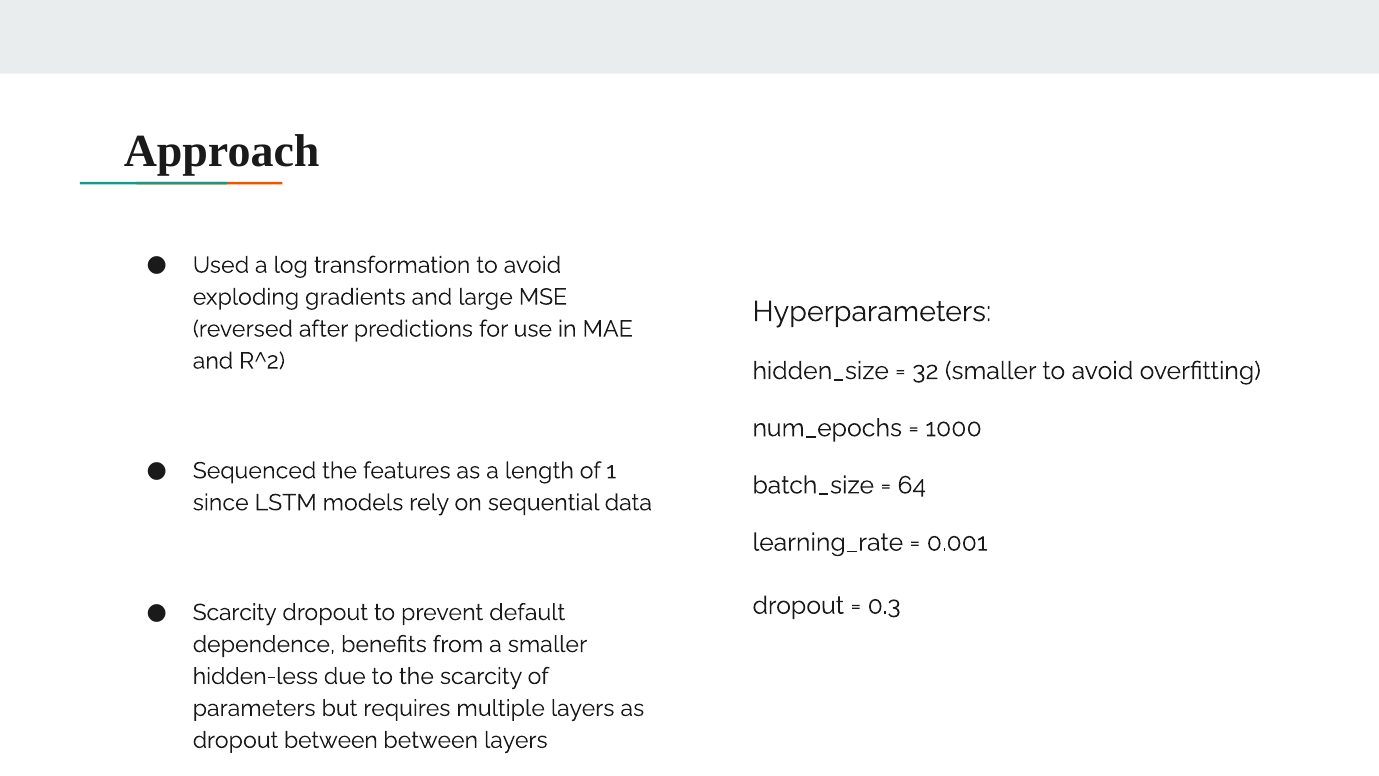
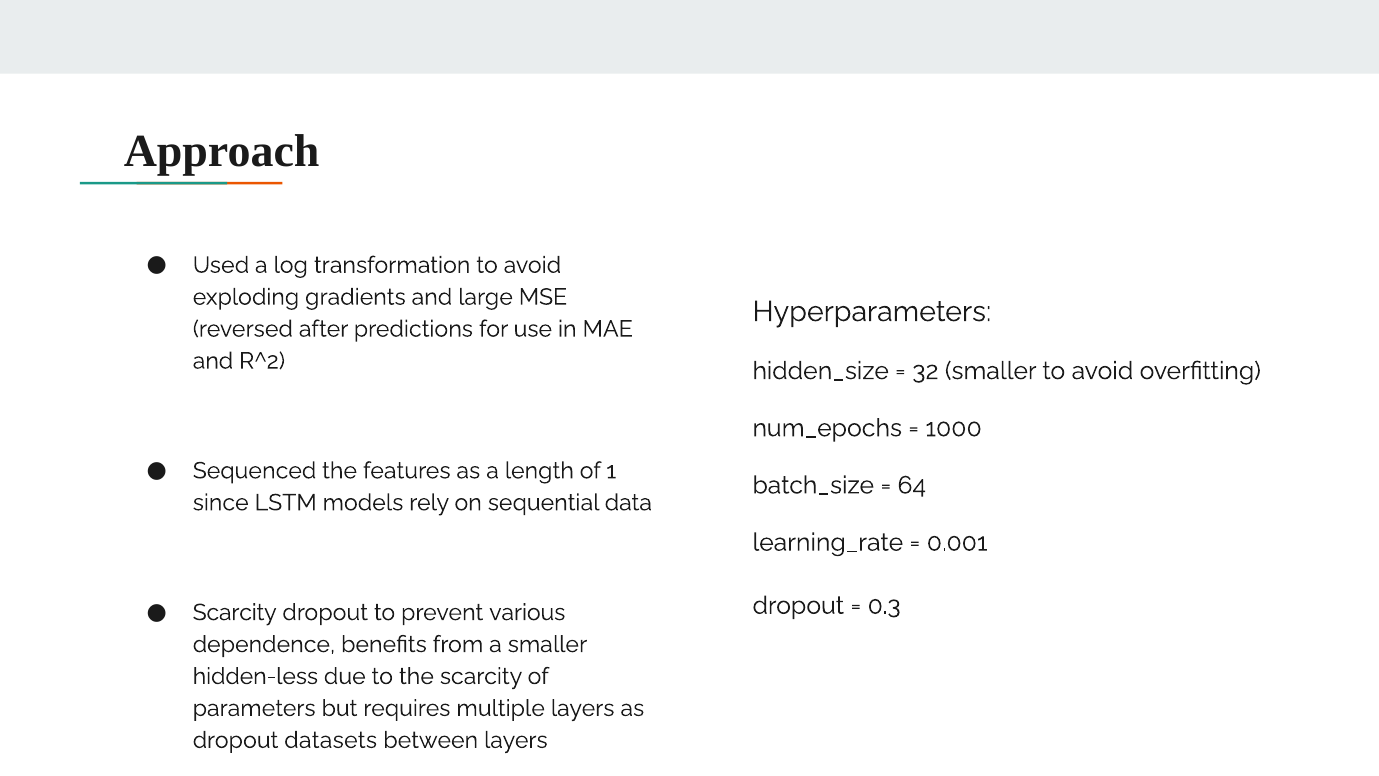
default: default -> various
dropout between: between -> datasets
